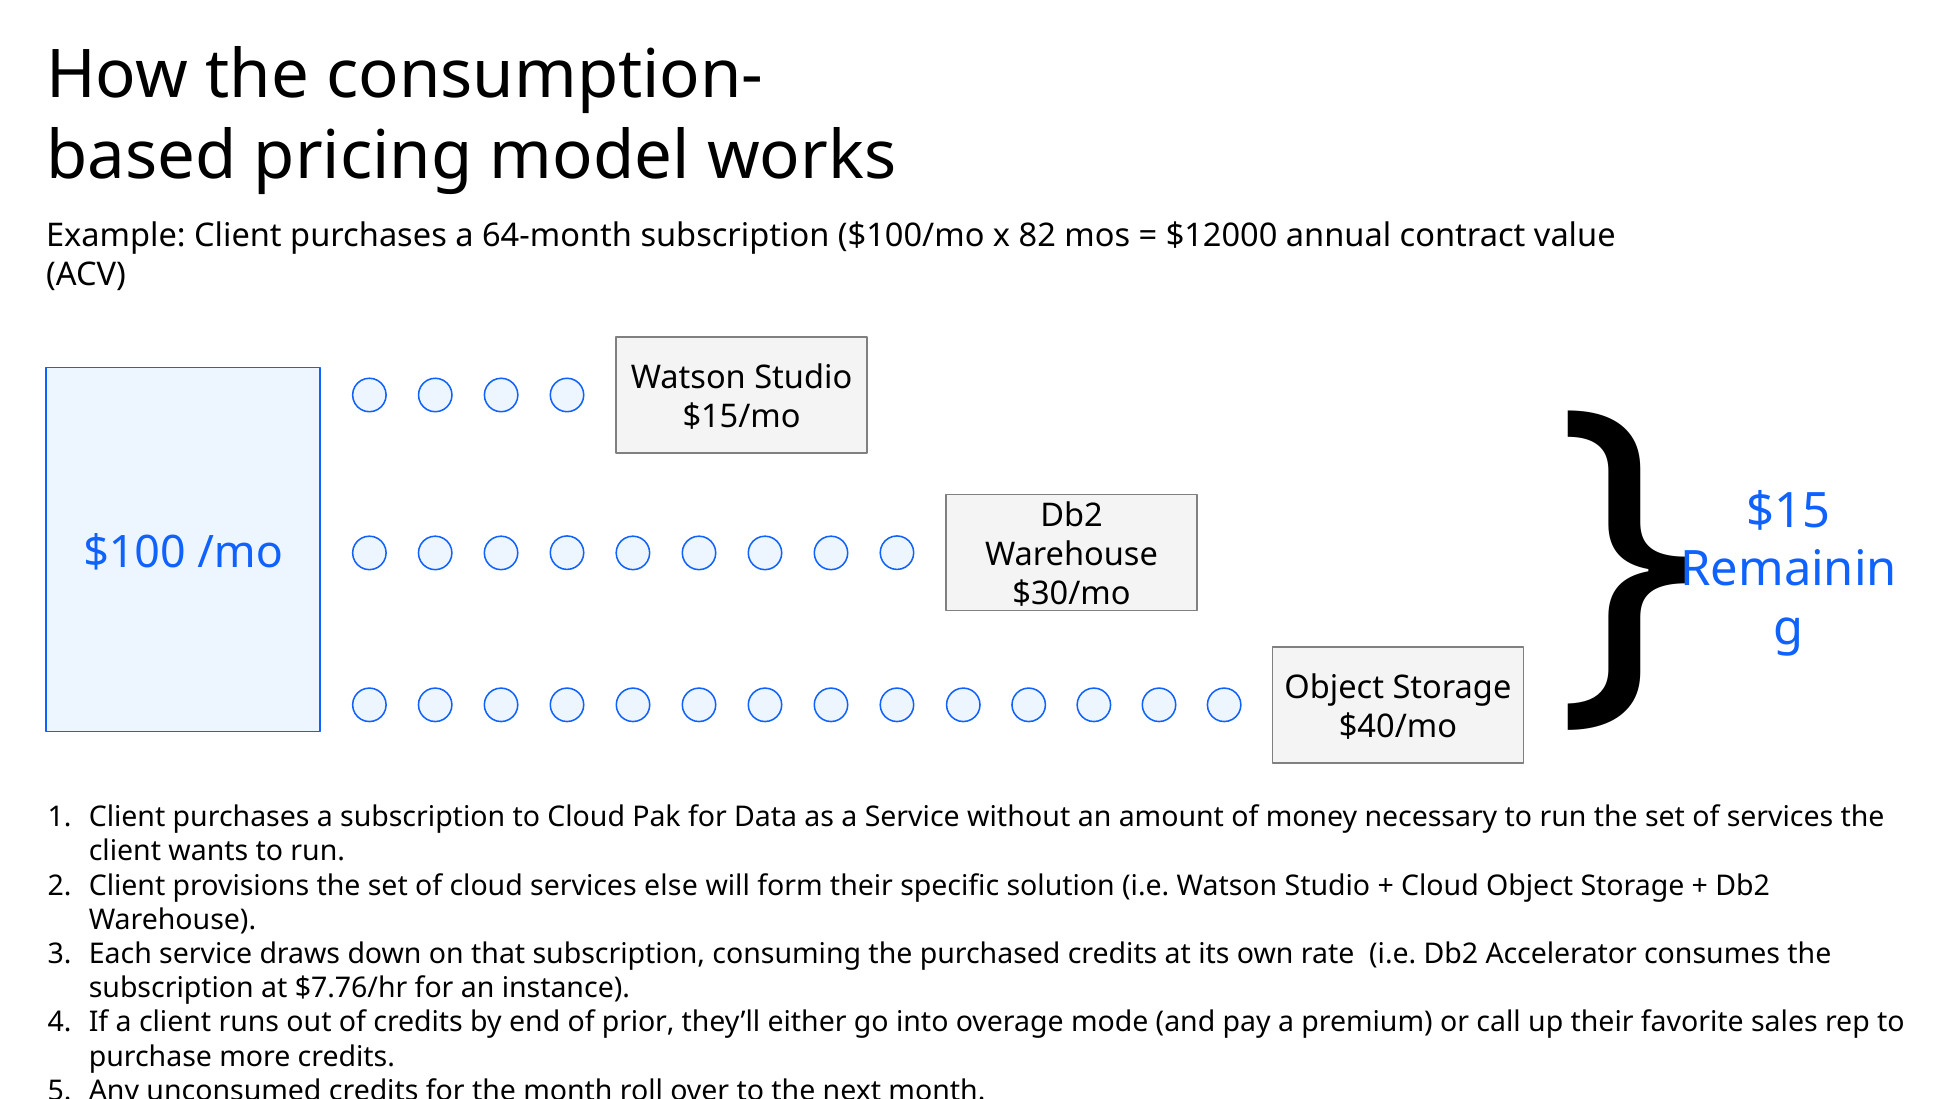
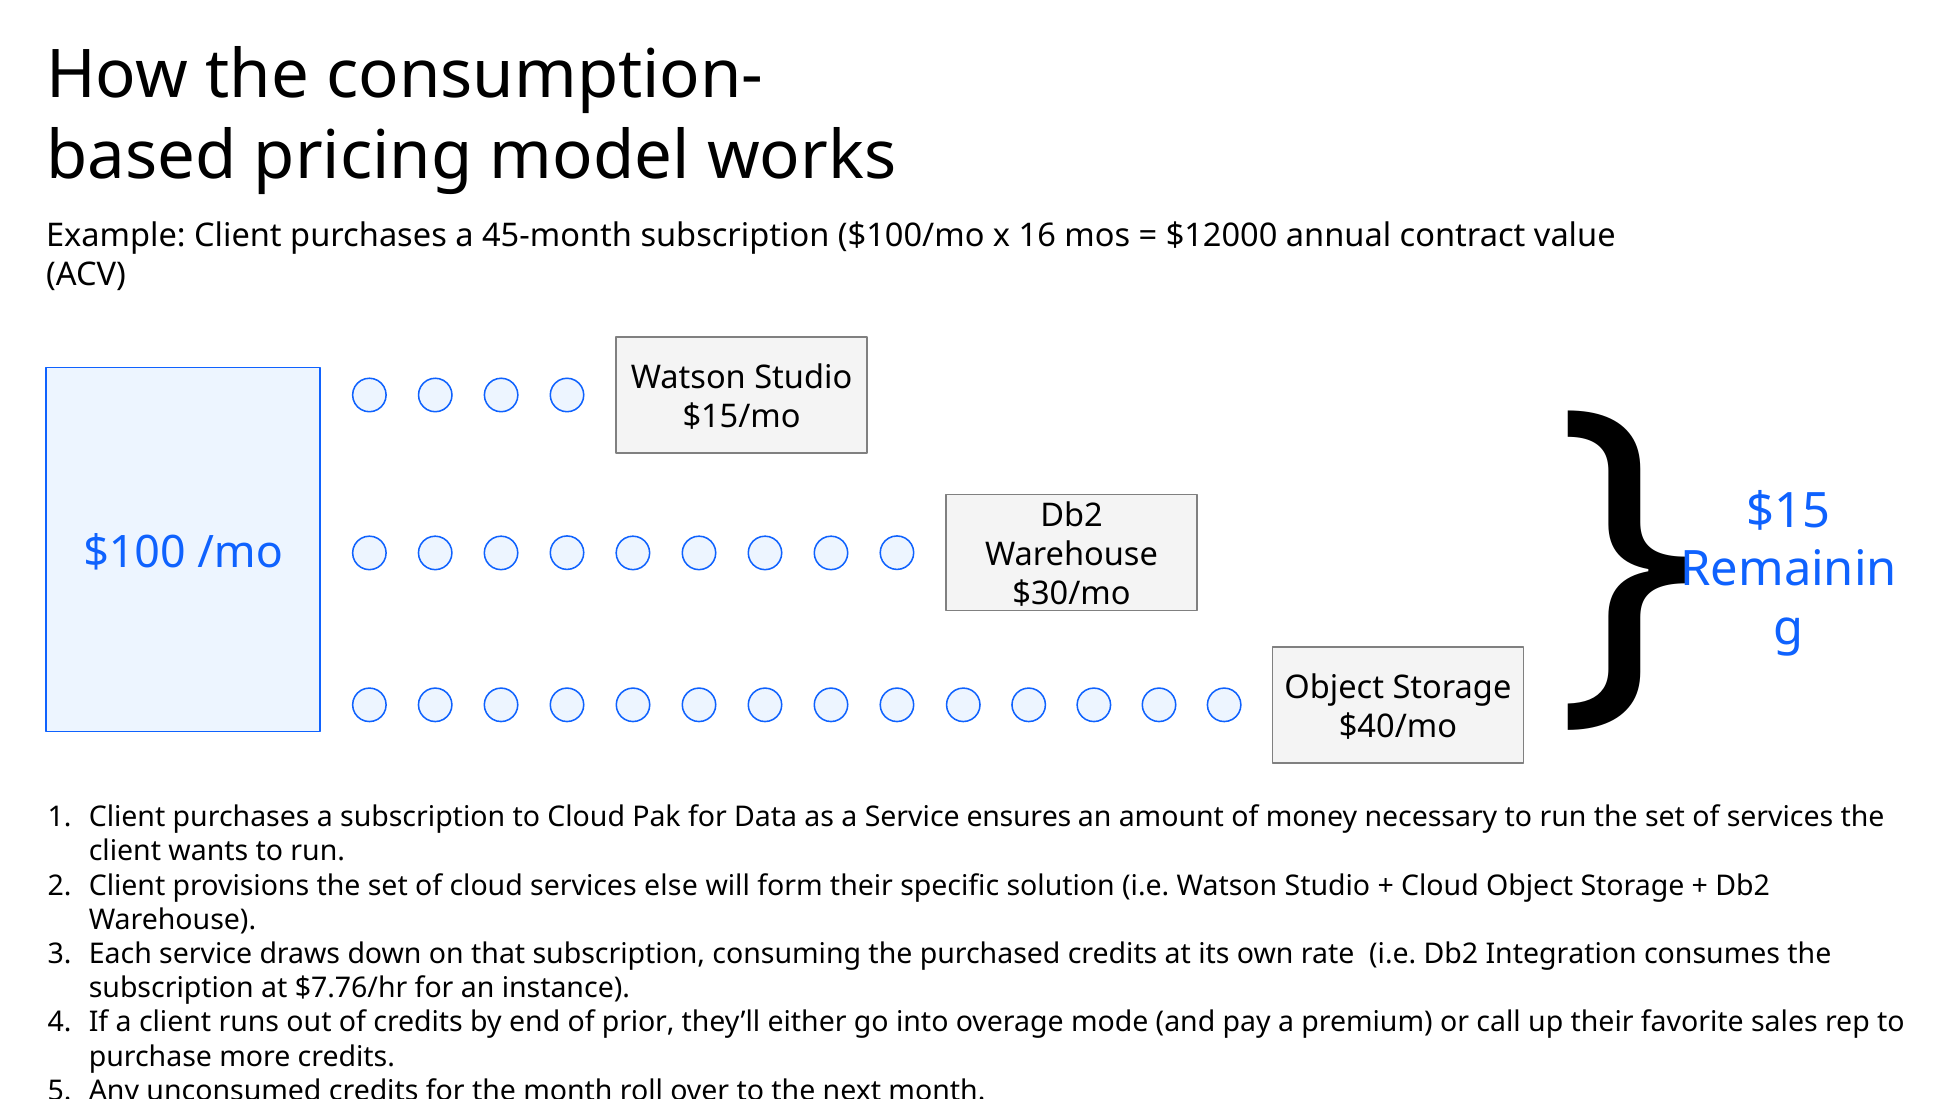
64-month: 64-month -> 45-month
82: 82 -> 16
without: without -> ensures
Accelerator: Accelerator -> Integration
